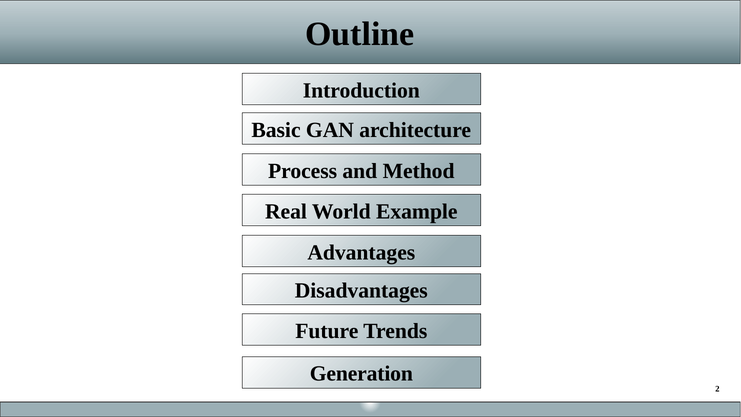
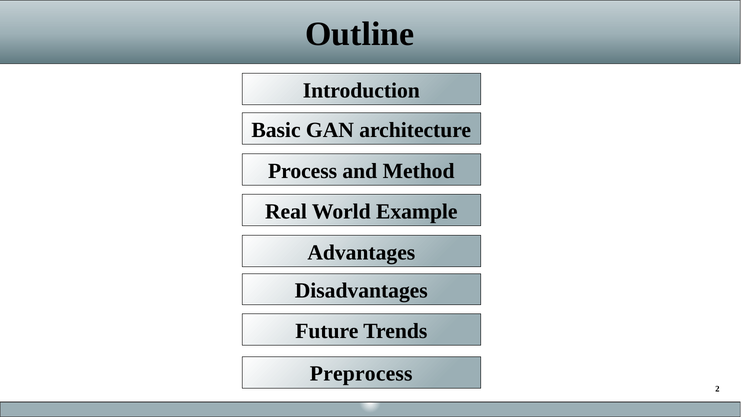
Generation: Generation -> Preprocess
